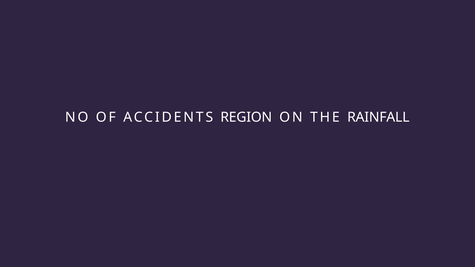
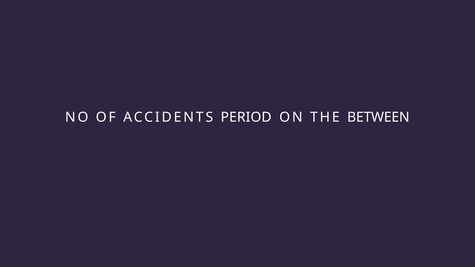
REGION: REGION -> PERIOD
RAINFALL: RAINFALL -> BETWEEN
